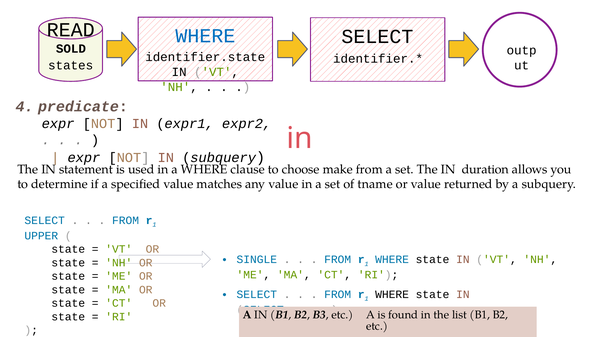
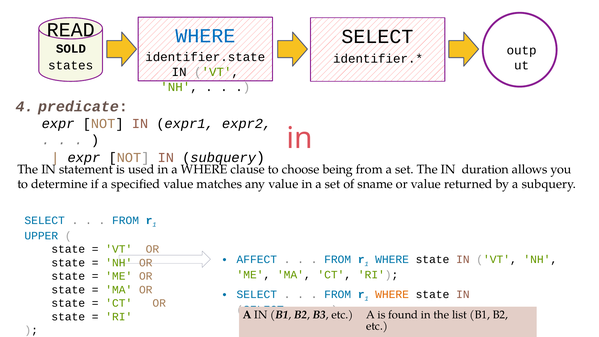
make: make -> being
tname: tname -> sname
SINGLE: SINGLE -> AFFECT
WHERE at (392, 294) colour: black -> orange
